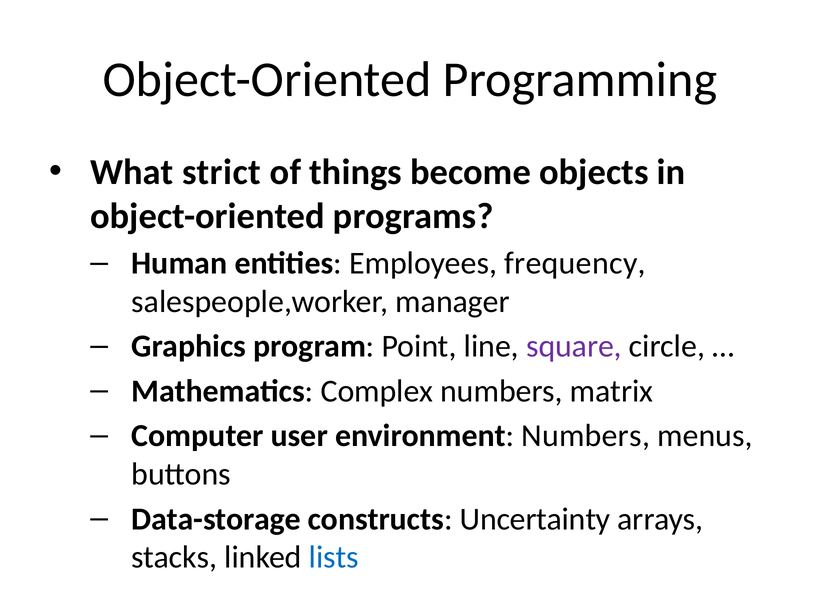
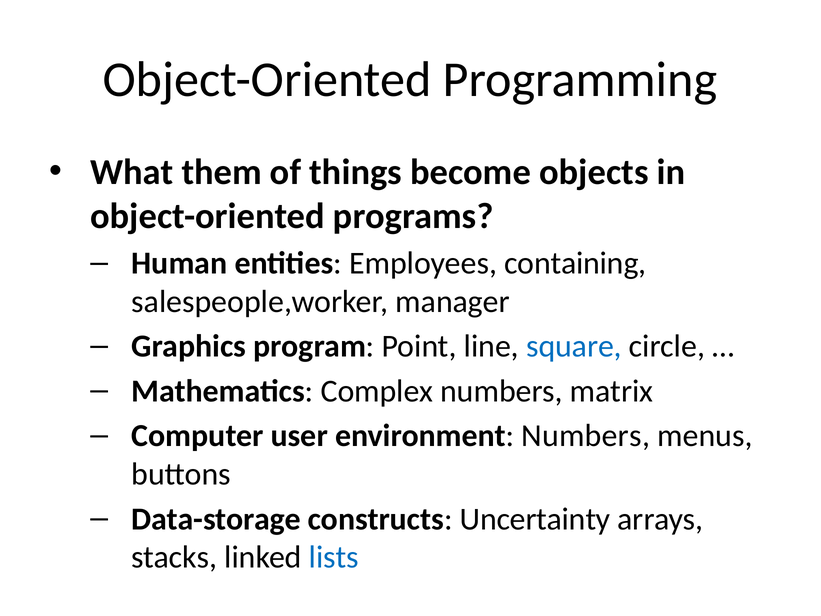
strict: strict -> them
frequency: frequency -> containing
square colour: purple -> blue
